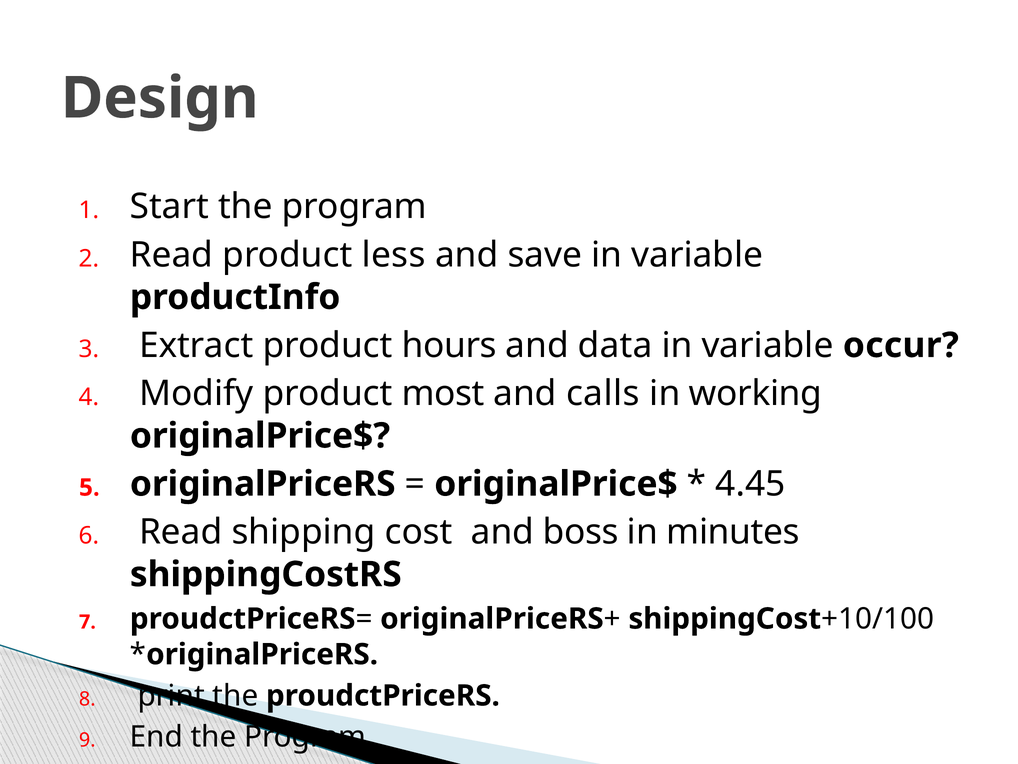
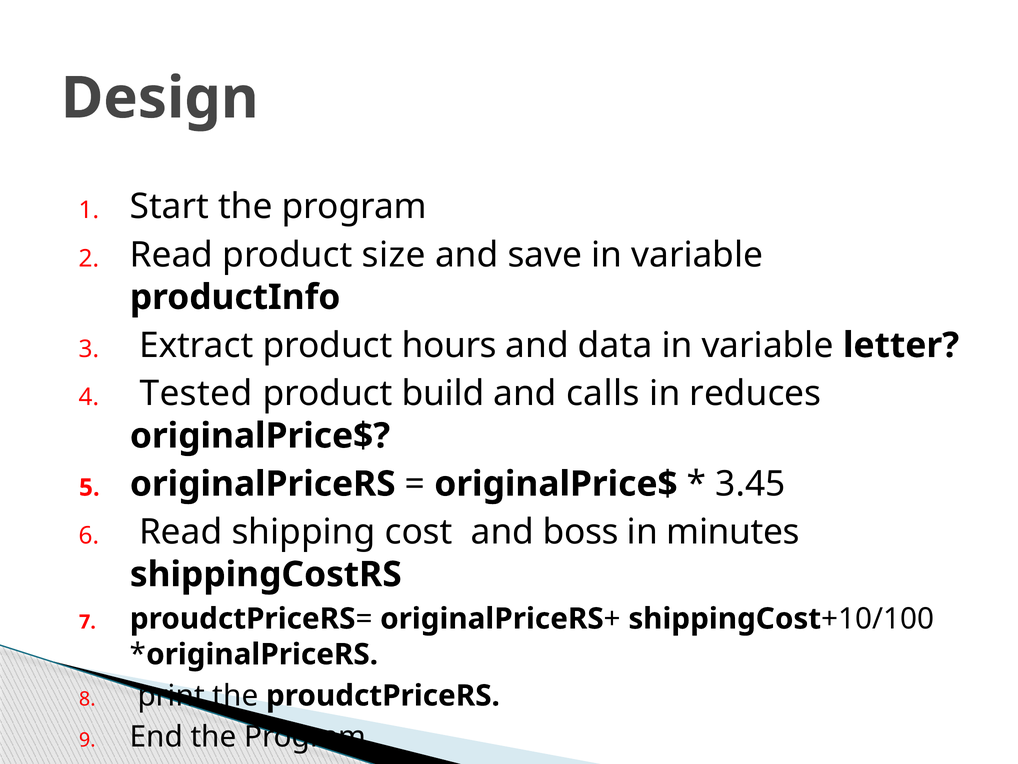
less: less -> size
occur: occur -> letter
Modify: Modify -> Tested
most: most -> build
working: working -> reduces
4.45: 4.45 -> 3.45
